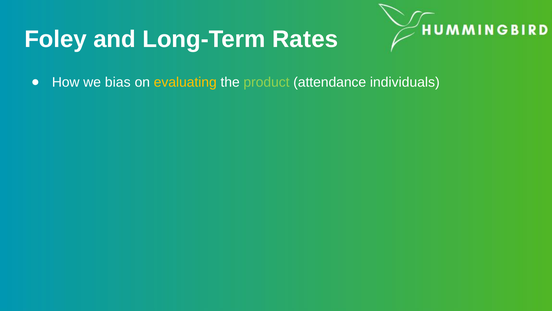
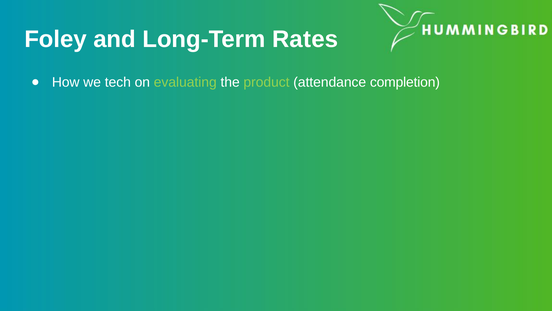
bias: bias -> tech
evaluating colour: yellow -> light green
individuals: individuals -> completion
